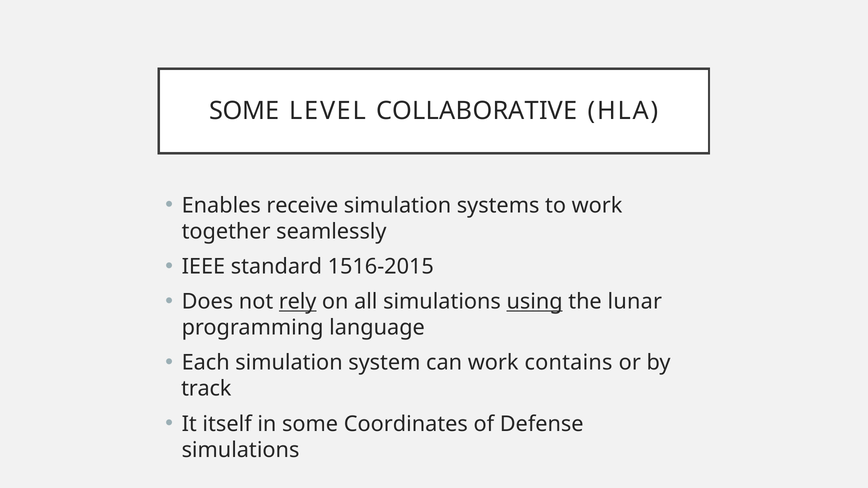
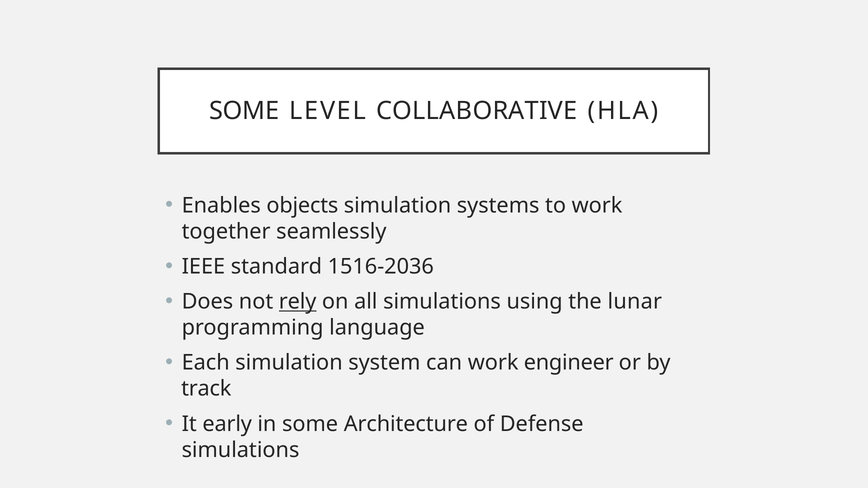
receive: receive -> objects
1516-2015: 1516-2015 -> 1516-2036
using underline: present -> none
contains: contains -> engineer
itself: itself -> early
Coordinates: Coordinates -> Architecture
